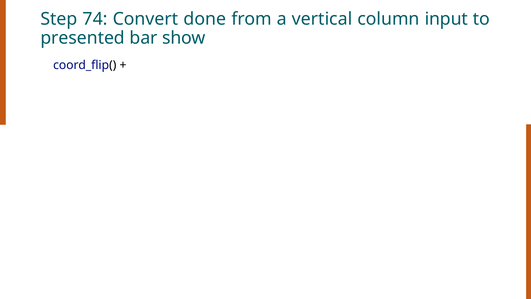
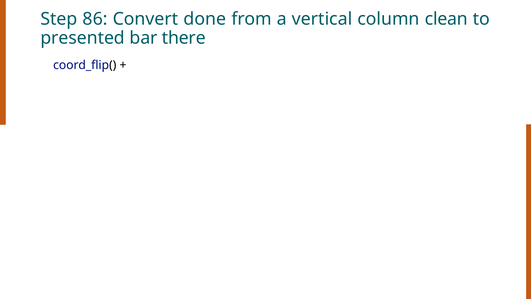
74: 74 -> 86
input: input -> clean
show: show -> there
